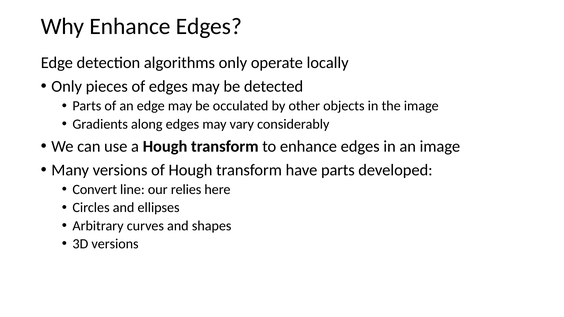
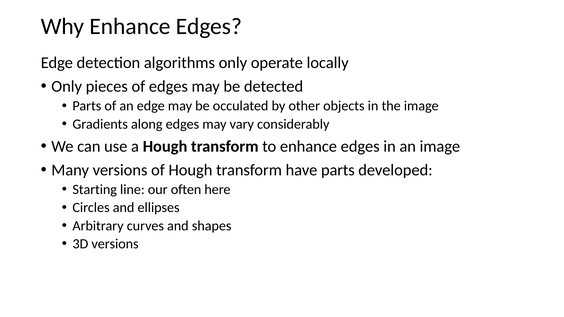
Convert: Convert -> Starting
relies: relies -> often
